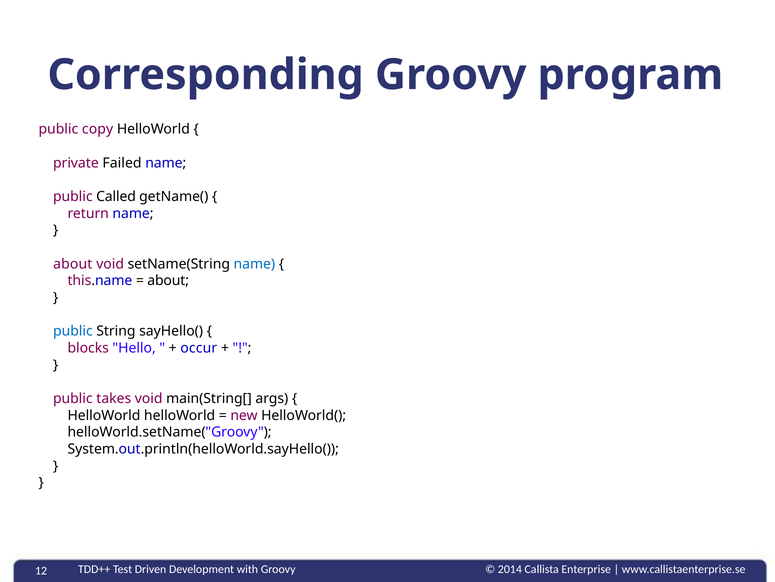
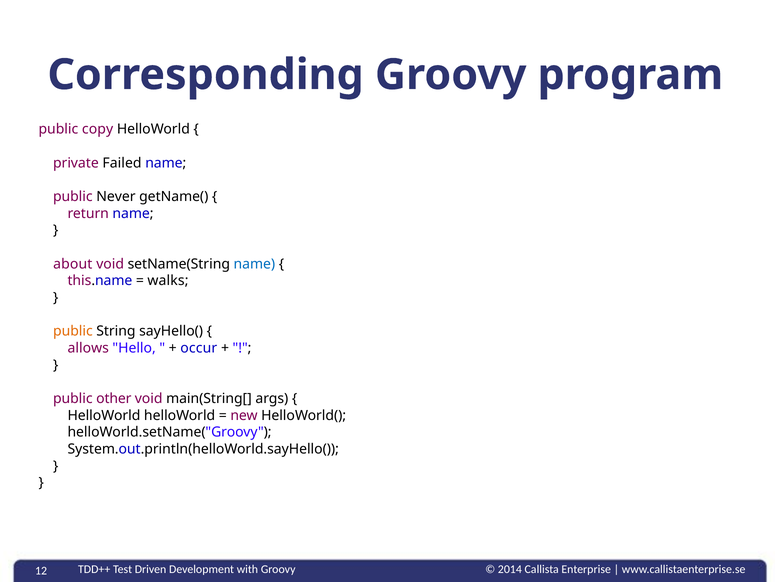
Called: Called -> Never
about at (168, 280): about -> walks
public at (73, 331) colour: blue -> orange
blocks: blocks -> allows
takes: takes -> other
